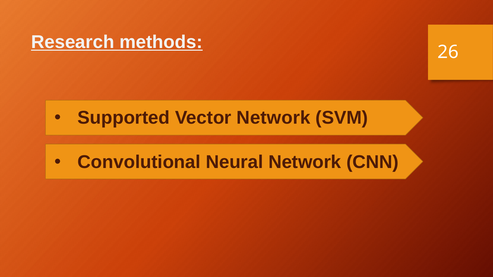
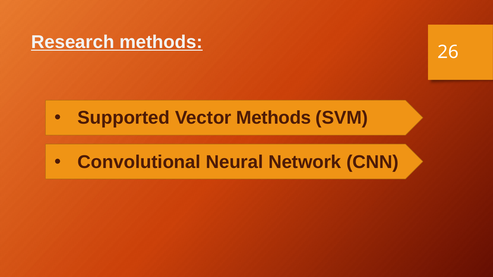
Vector Network: Network -> Methods
